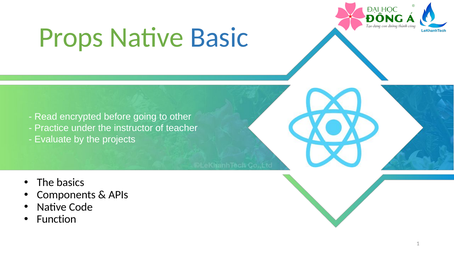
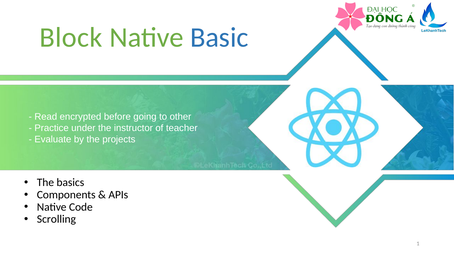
Props: Props -> Block
Function: Function -> Scrolling
